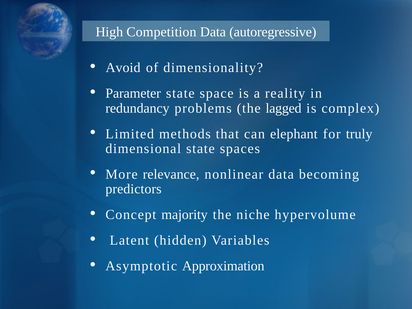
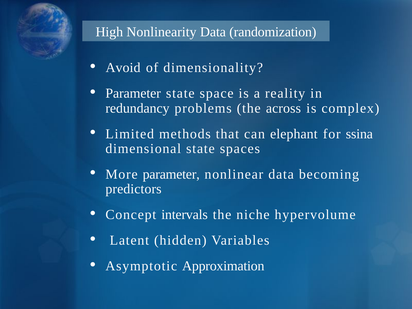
Competition: Competition -> Nonlinearity
autoregressive: autoregressive -> randomization
lagged: lagged -> across
truly: truly -> ssina
More relevance: relevance -> parameter
majority: majority -> intervals
